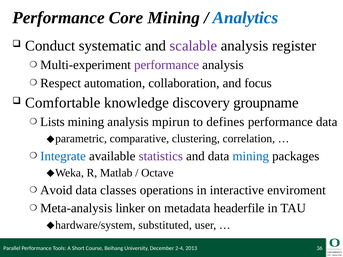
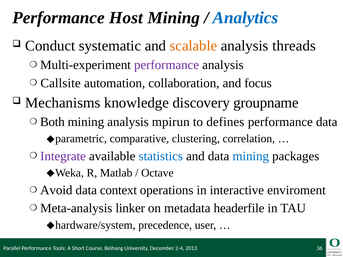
Core: Core -> Host
scalable colour: purple -> orange
register: register -> threads
Respect: Respect -> Callsite
Comfortable: Comfortable -> Mechanisms
Lists: Lists -> Both
Integrate colour: blue -> purple
statistics colour: purple -> blue
classes: classes -> context
substituted: substituted -> precedence
